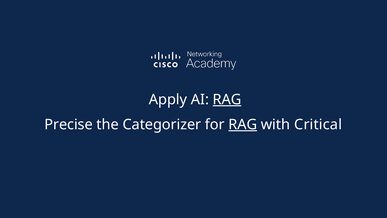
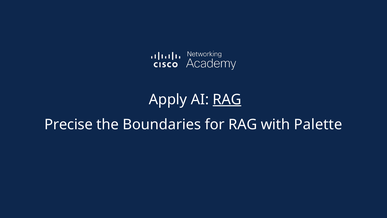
Categorizer: Categorizer -> Boundaries
RAG at (243, 124) underline: present -> none
Critical: Critical -> Palette
